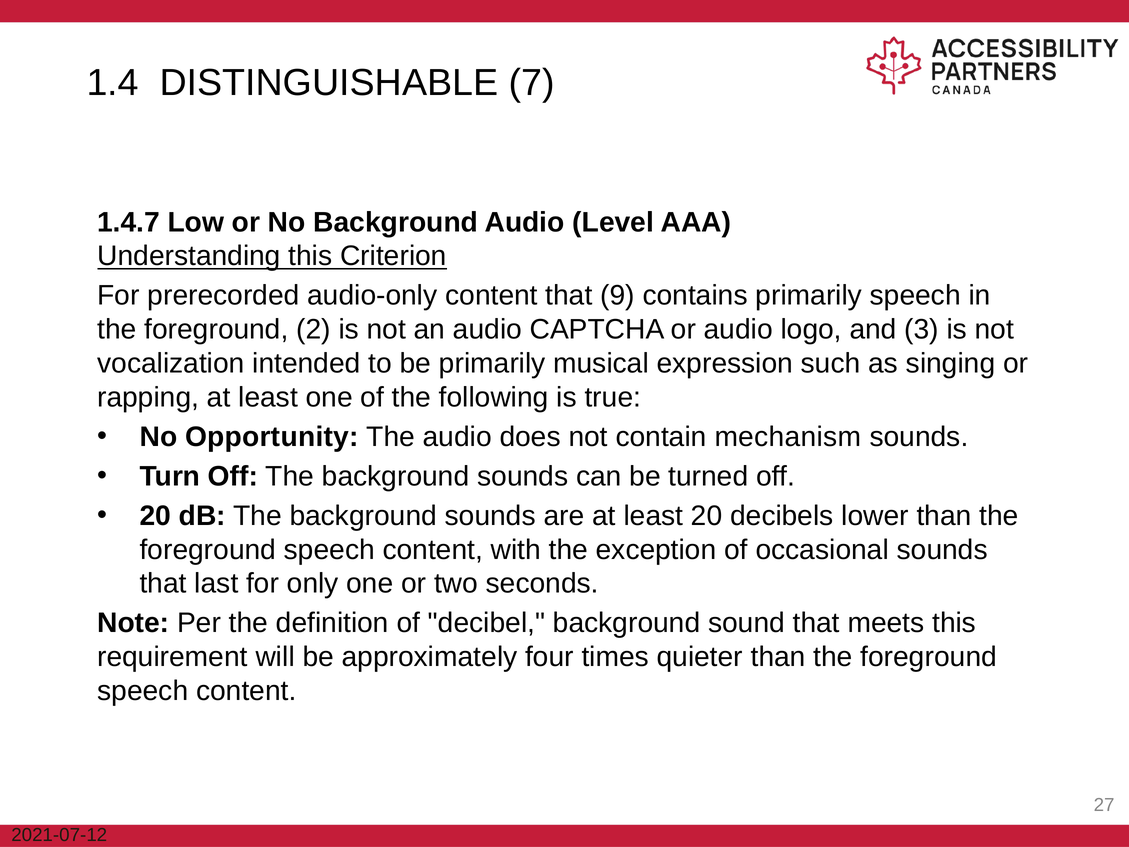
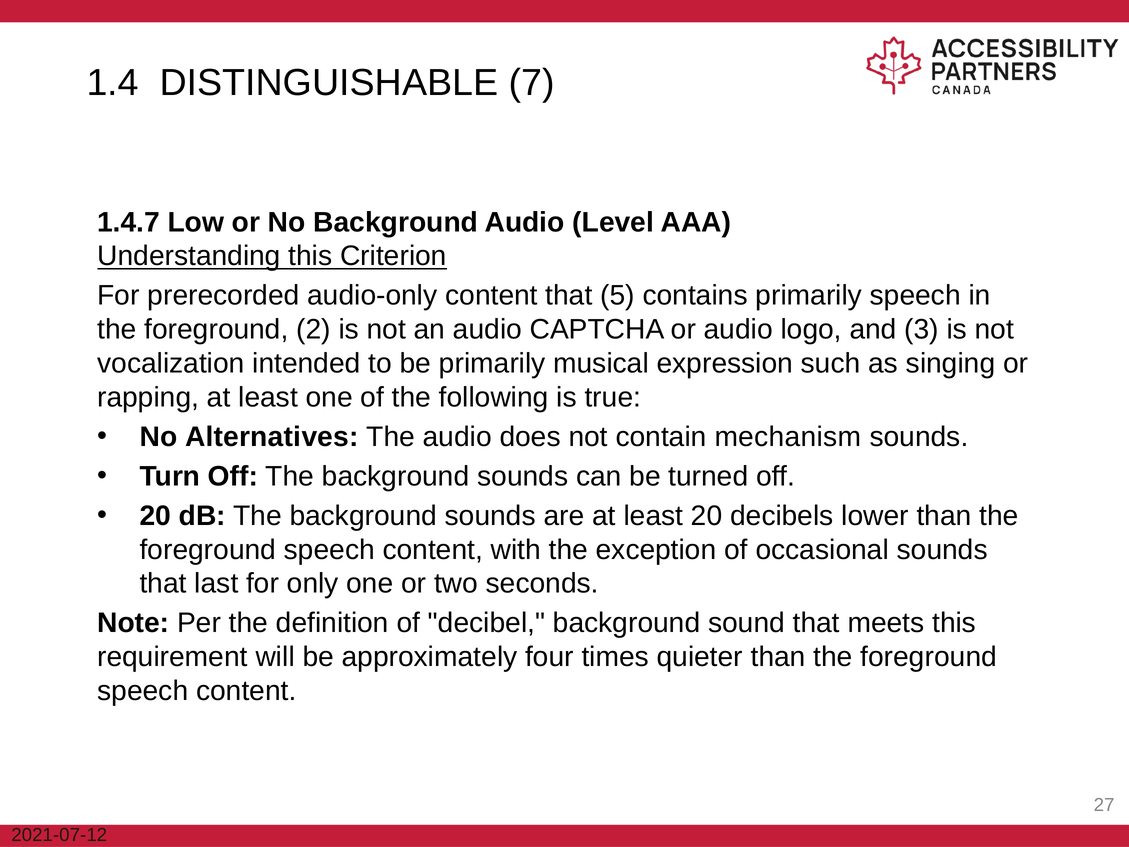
9: 9 -> 5
Opportunity: Opportunity -> Alternatives
